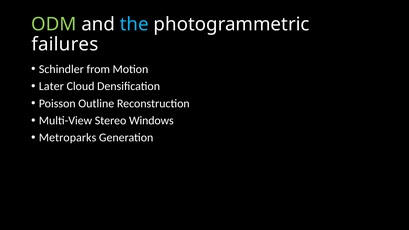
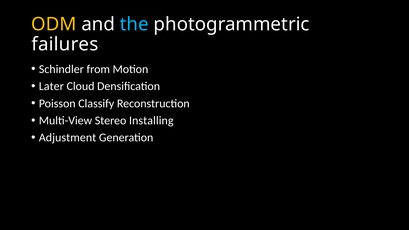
ODM colour: light green -> yellow
Outline: Outline -> Classify
Windows: Windows -> Installing
Metroparks: Metroparks -> Adjustment
